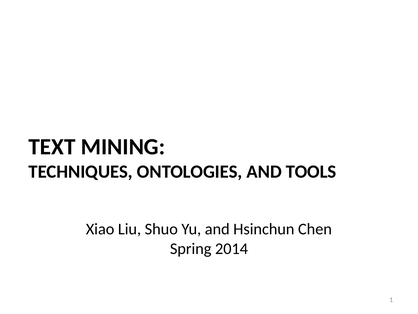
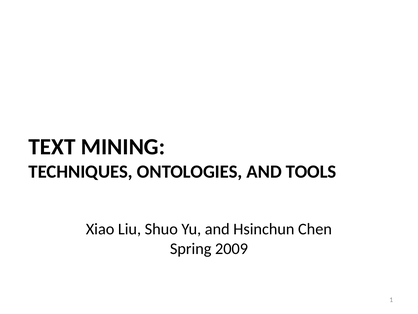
2014: 2014 -> 2009
